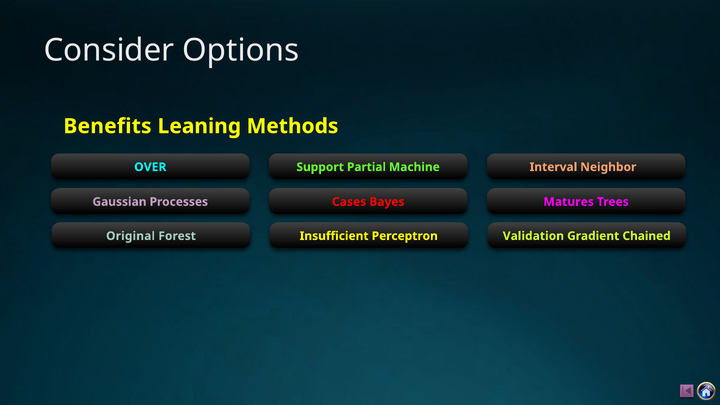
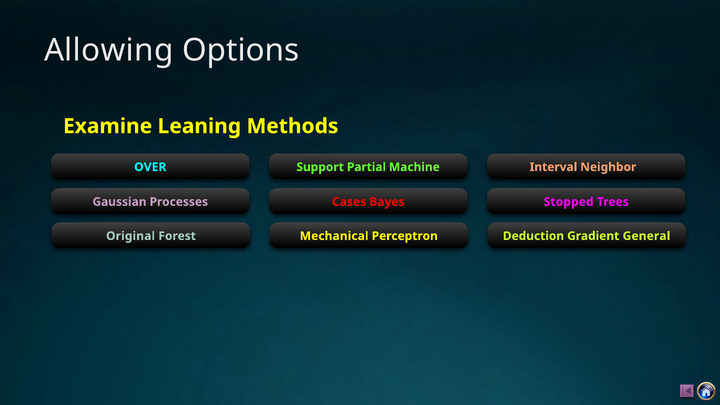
Consider: Consider -> Allowing
Benefits: Benefits -> Examine
Matures: Matures -> Stopped
Insufficient: Insufficient -> Mechanical
Validation: Validation -> Deduction
Chained: Chained -> General
